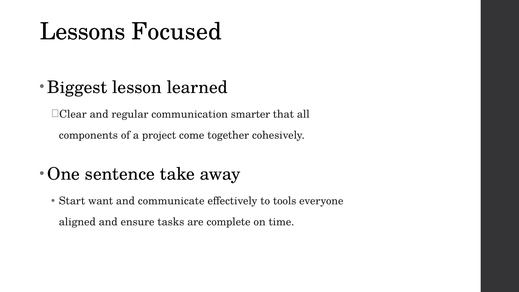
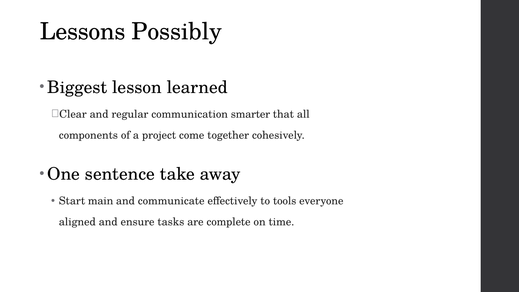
Focused: Focused -> Possibly
want: want -> main
